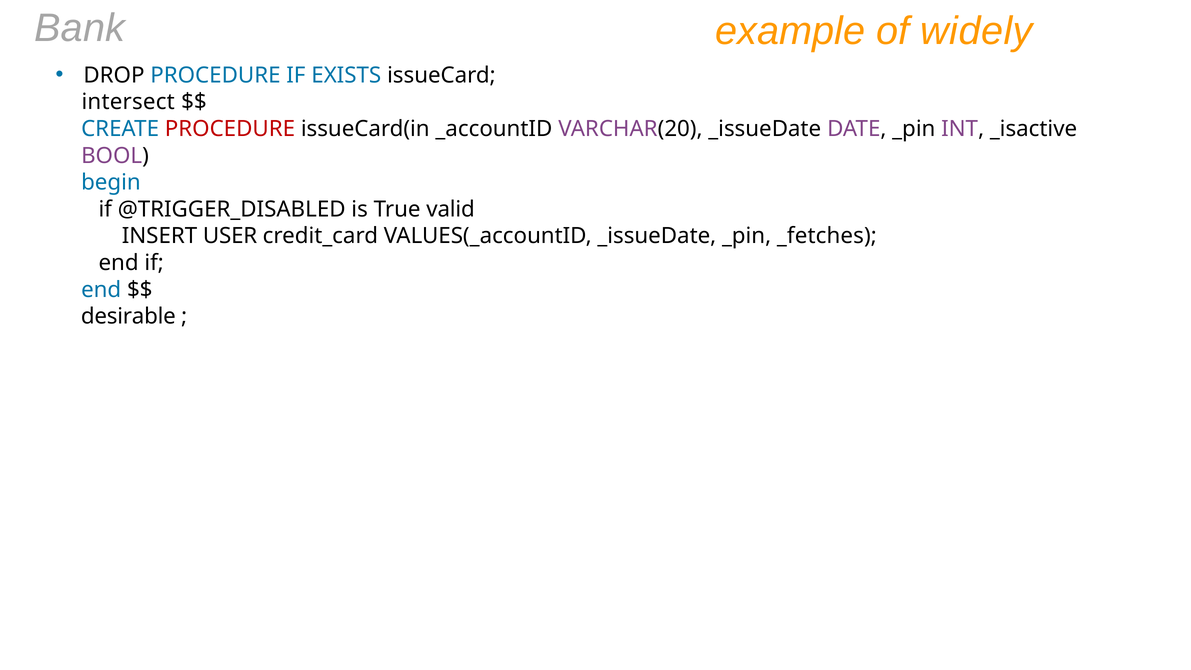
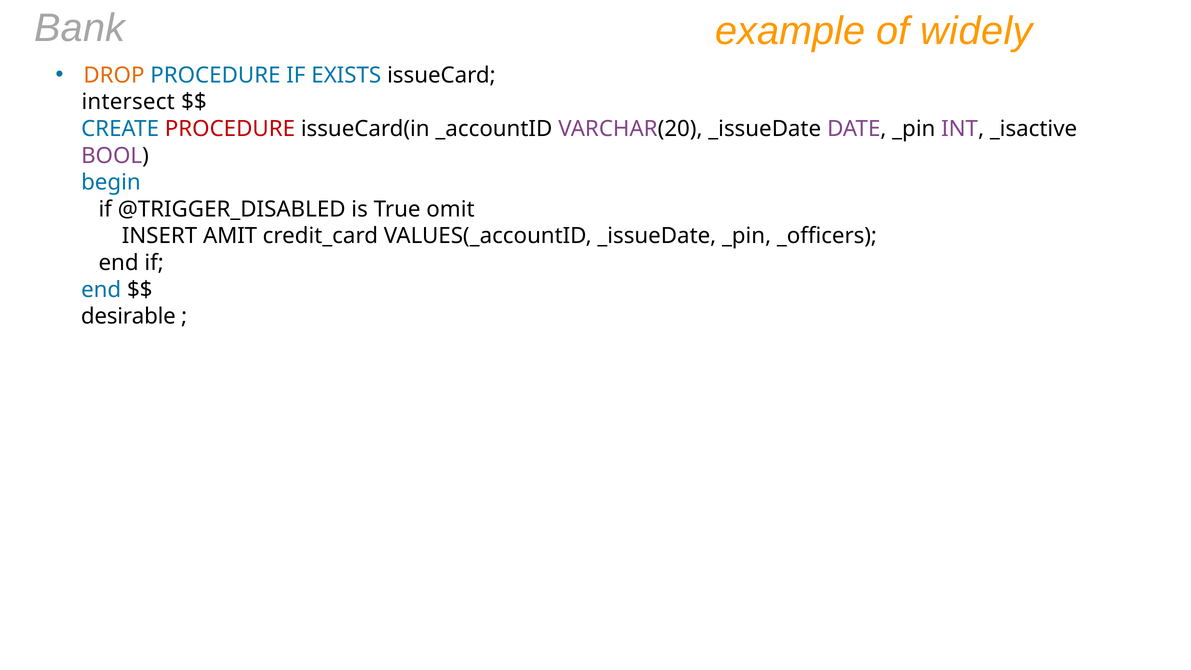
DROP colour: black -> orange
valid: valid -> omit
USER: USER -> AMIT
_fetches: _fetches -> _officers
